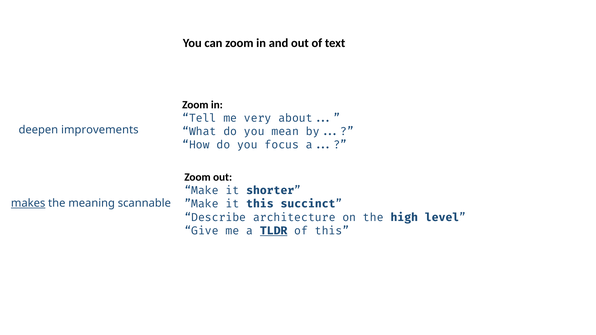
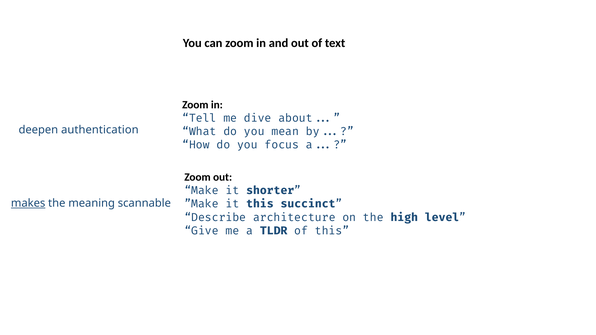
very: very -> dive
improvements: improvements -> authentication
TLDR underline: present -> none
